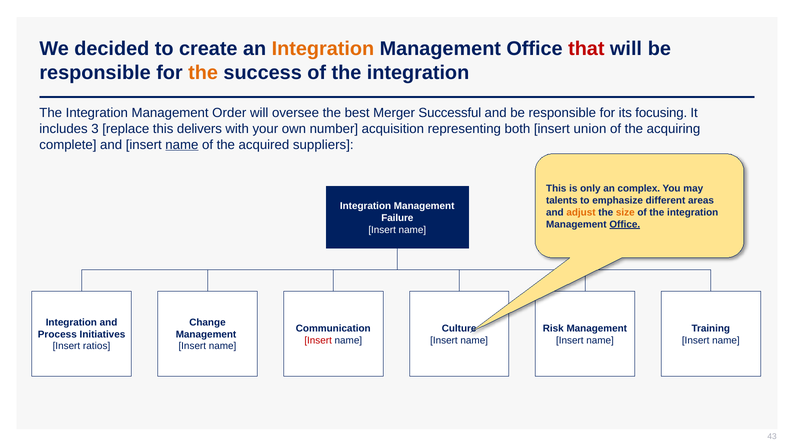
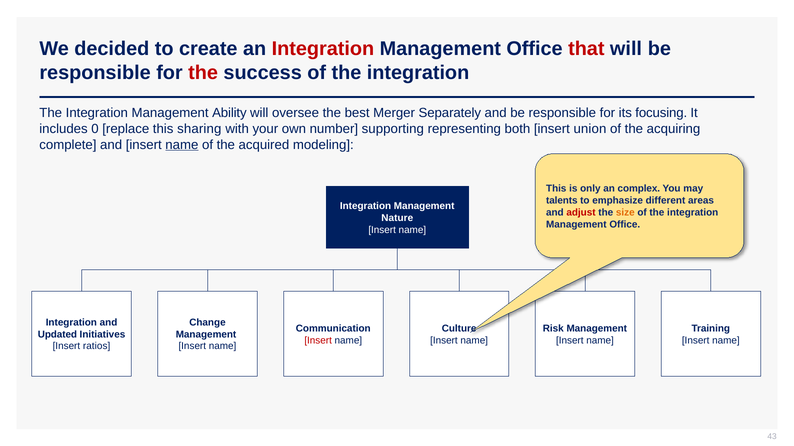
Integration at (323, 49) colour: orange -> red
the at (203, 73) colour: orange -> red
Order: Order -> Ability
Successful: Successful -> Separately
3: 3 -> 0
delivers: delivers -> sharing
acquisition: acquisition -> supporting
suppliers: suppliers -> modeling
adjust colour: orange -> red
Failure: Failure -> Nature
Office at (625, 225) underline: present -> none
Process: Process -> Updated
